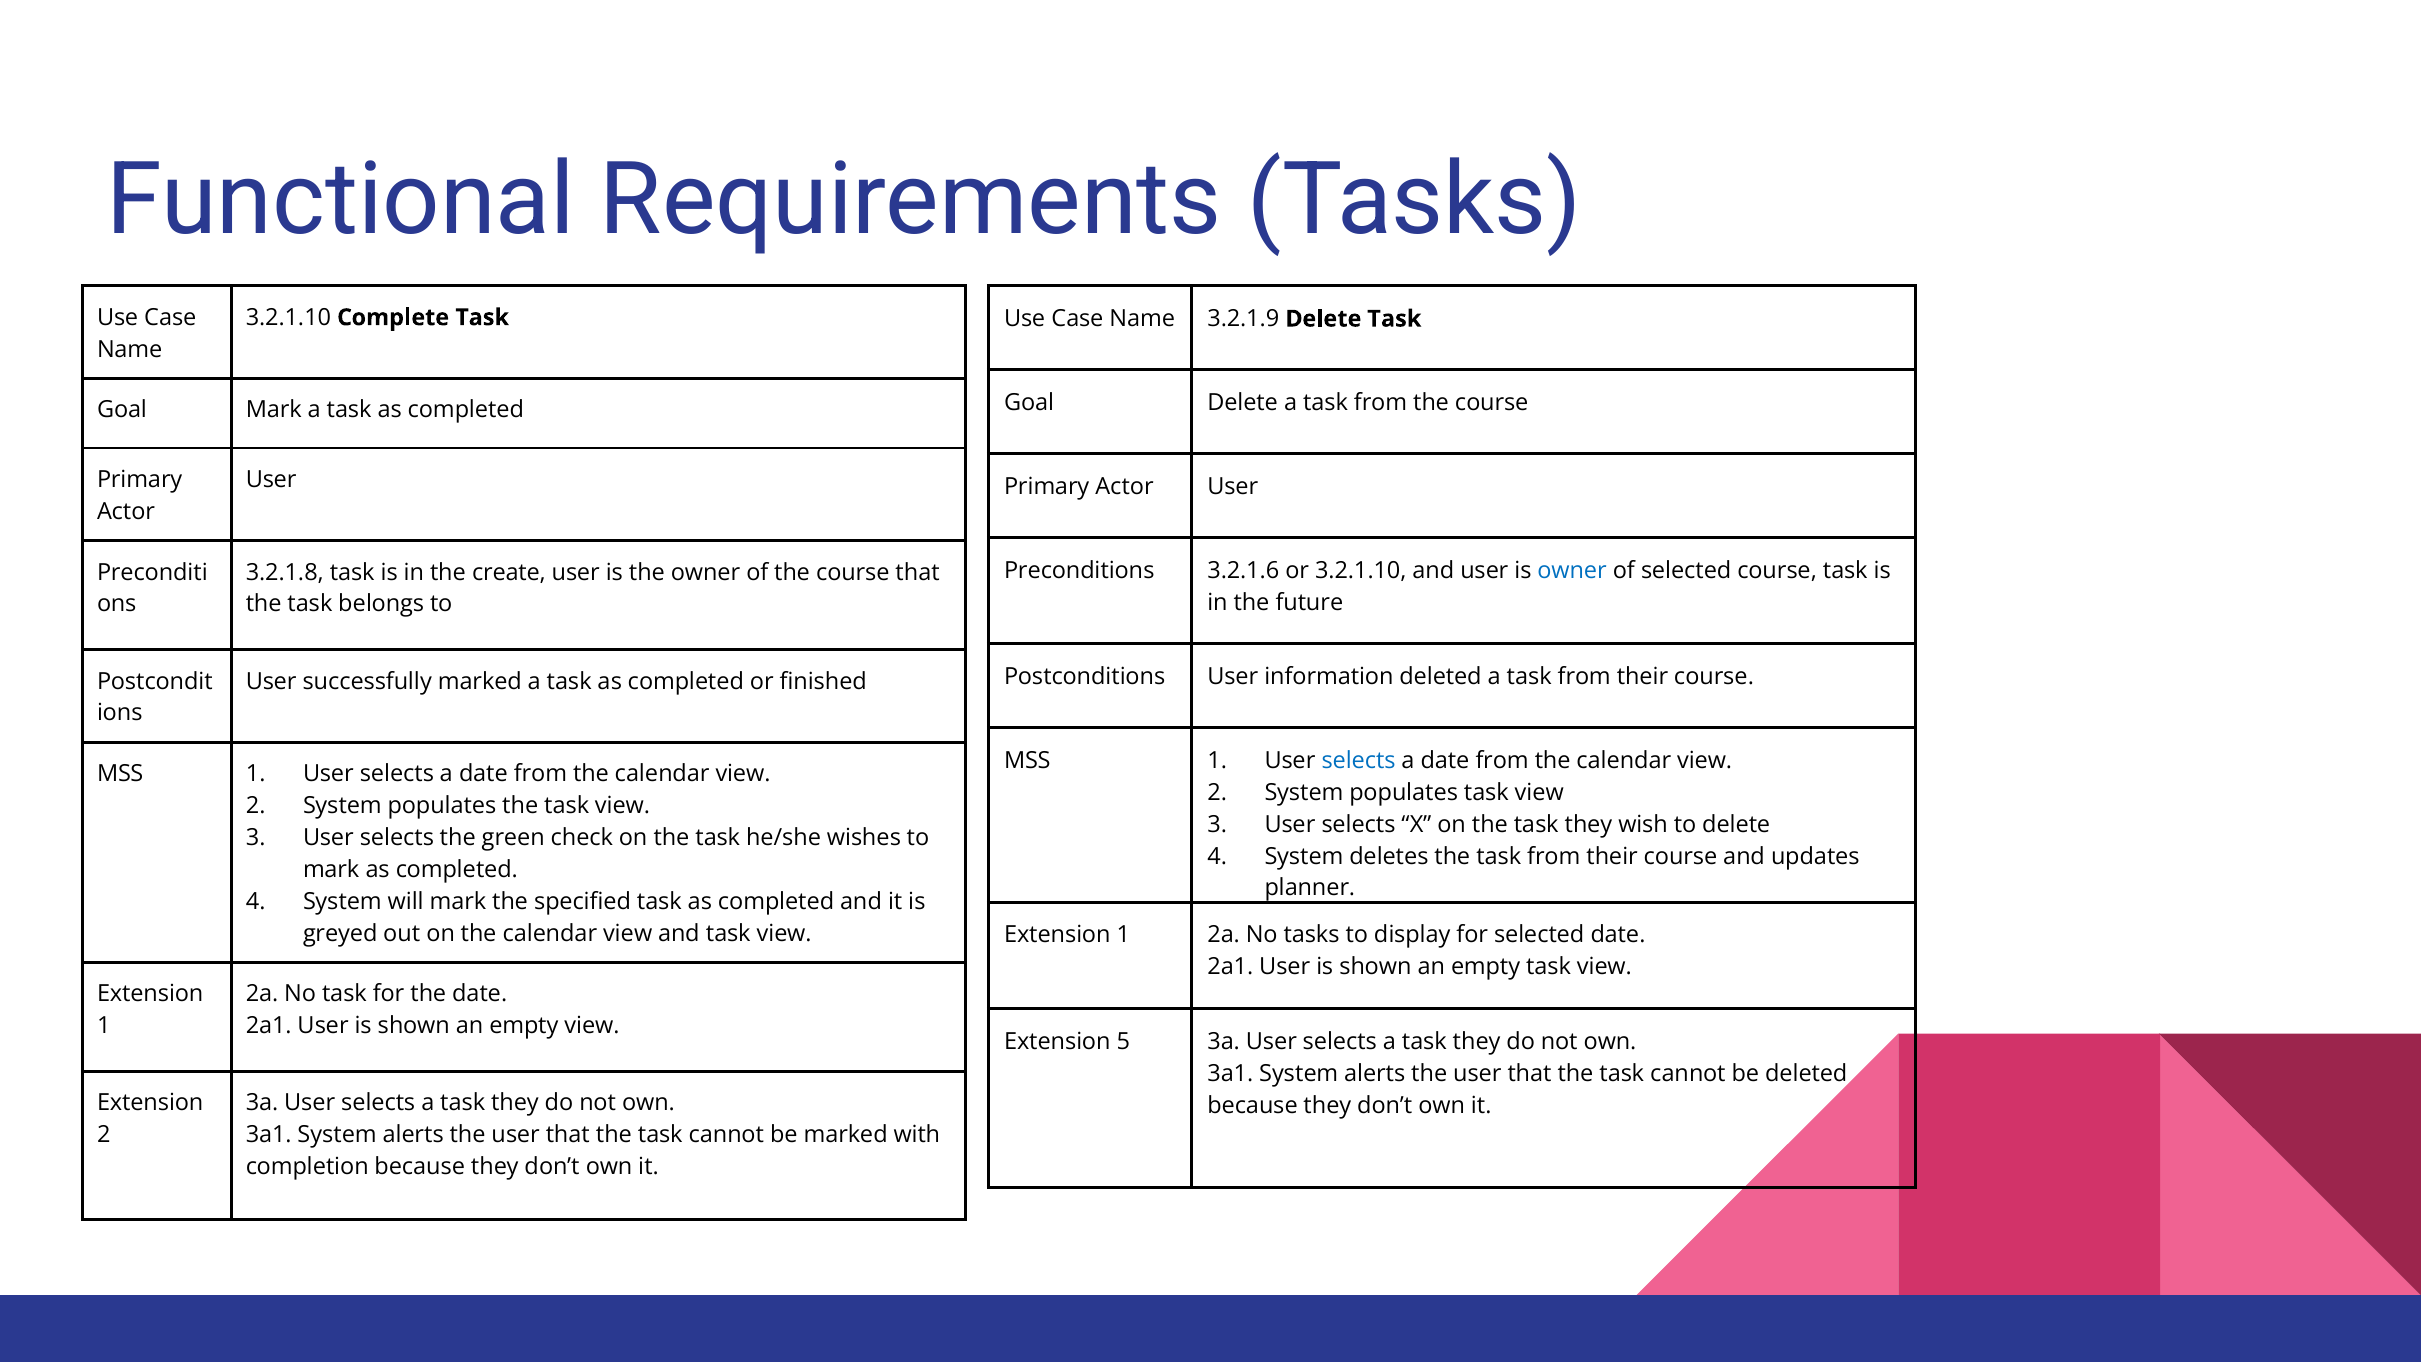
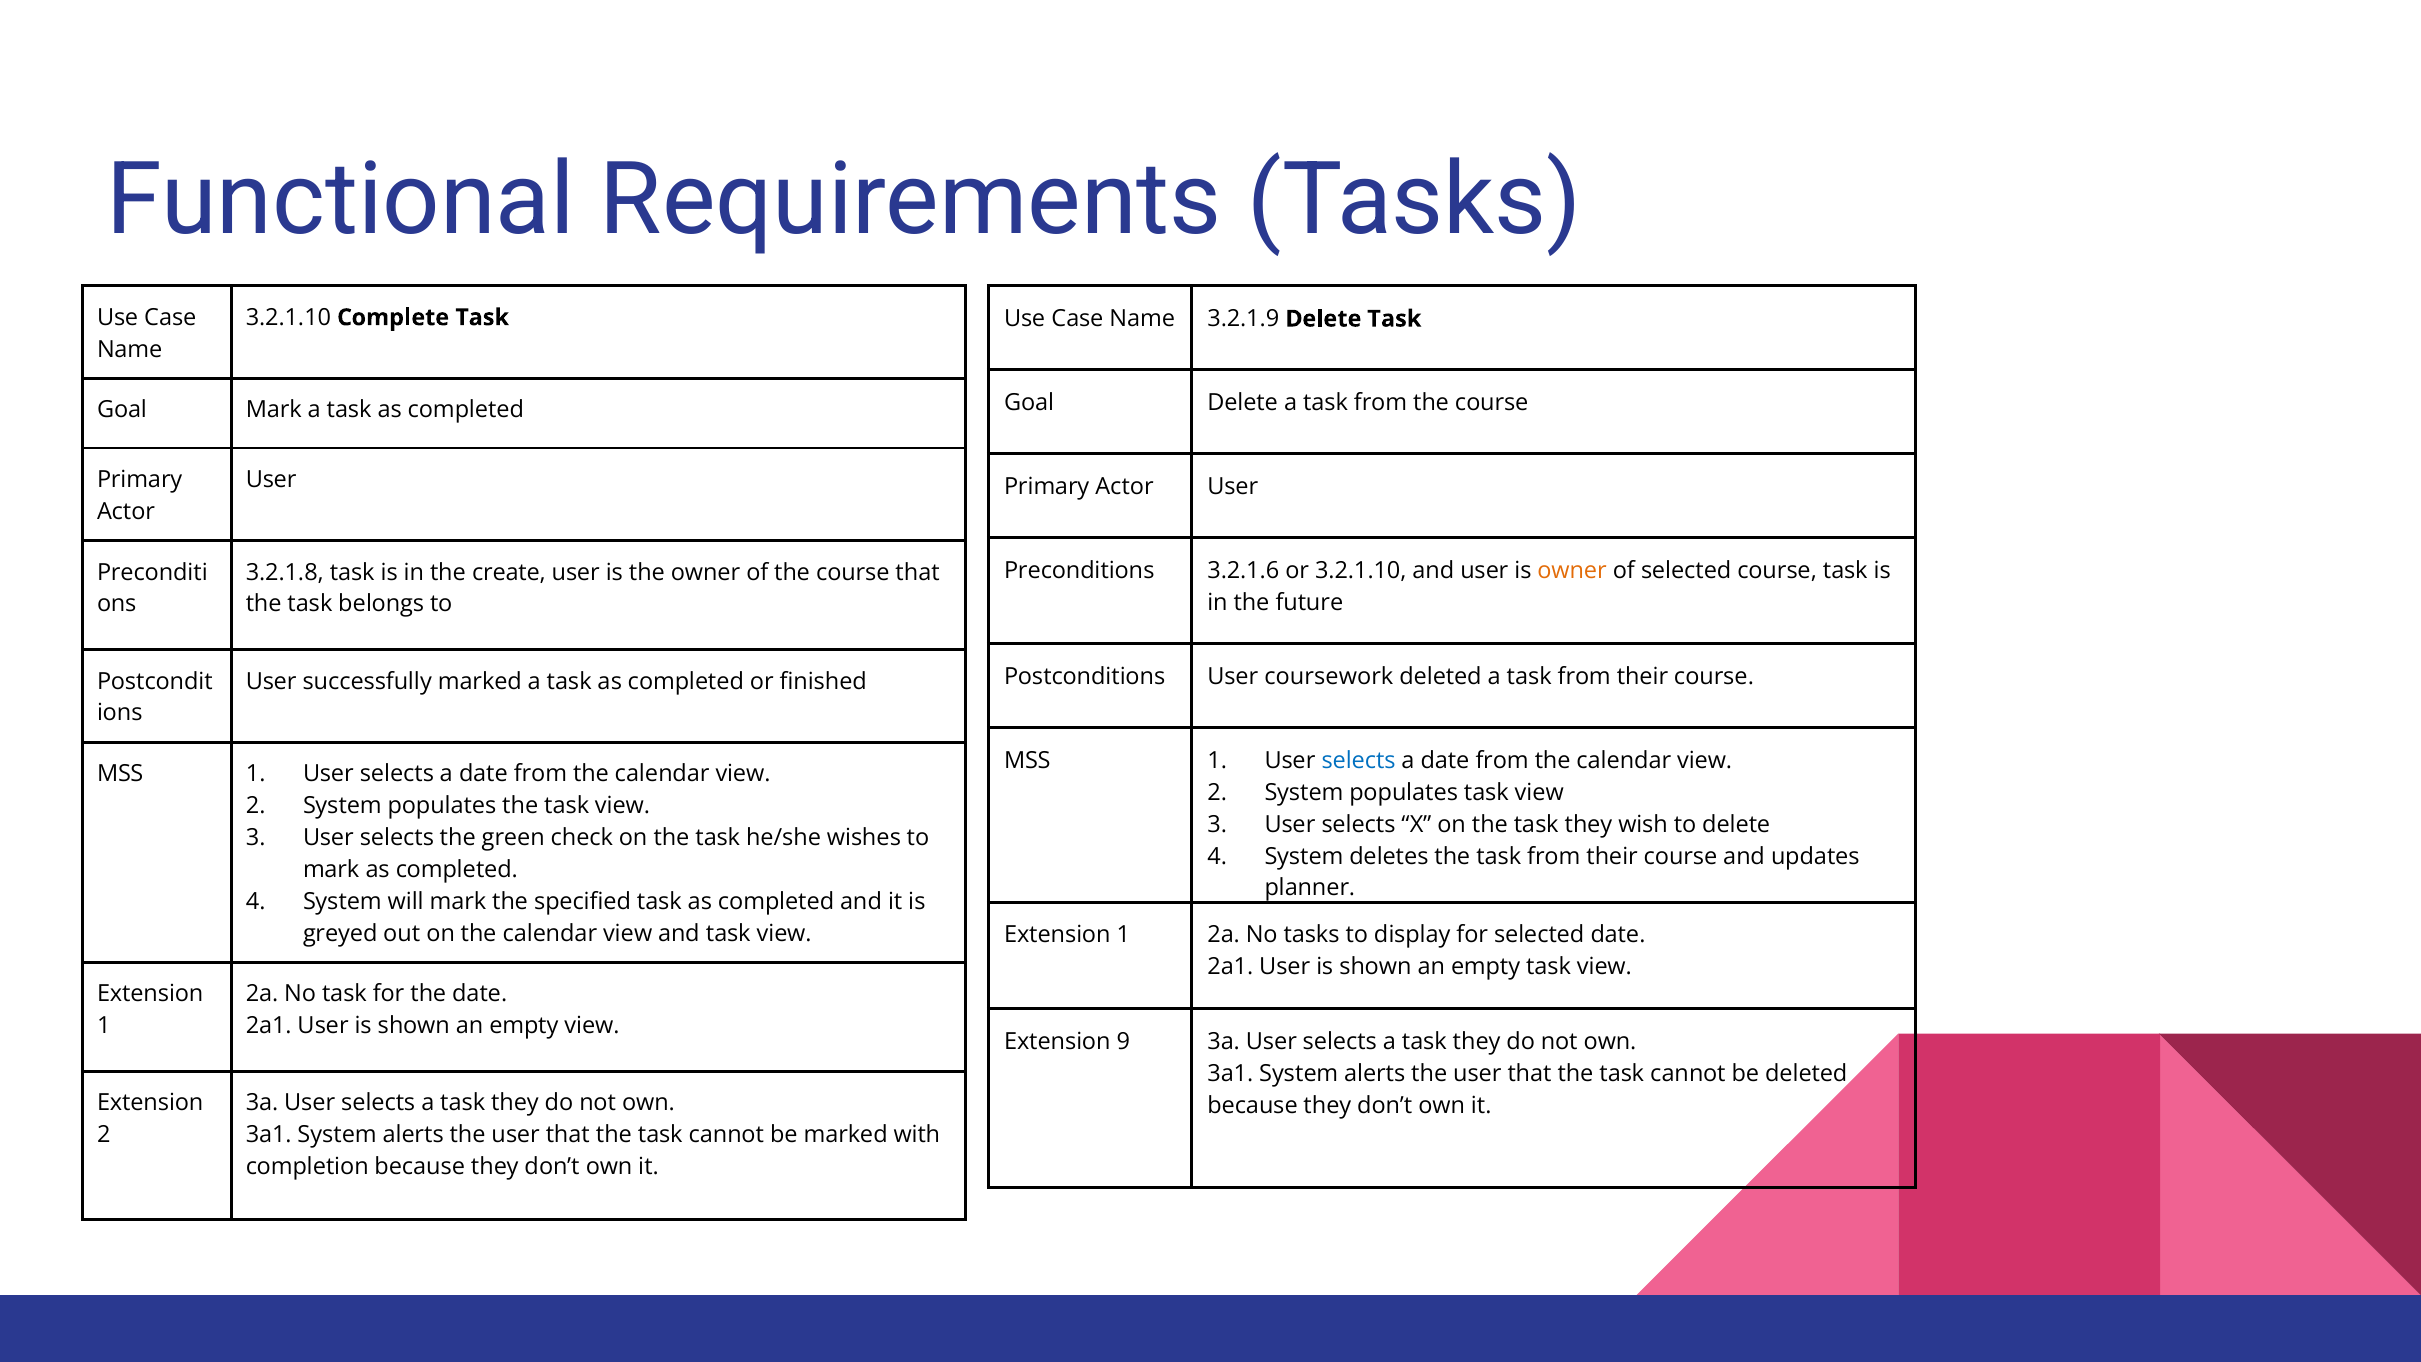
owner at (1572, 570) colour: blue -> orange
information: information -> coursework
5: 5 -> 9
